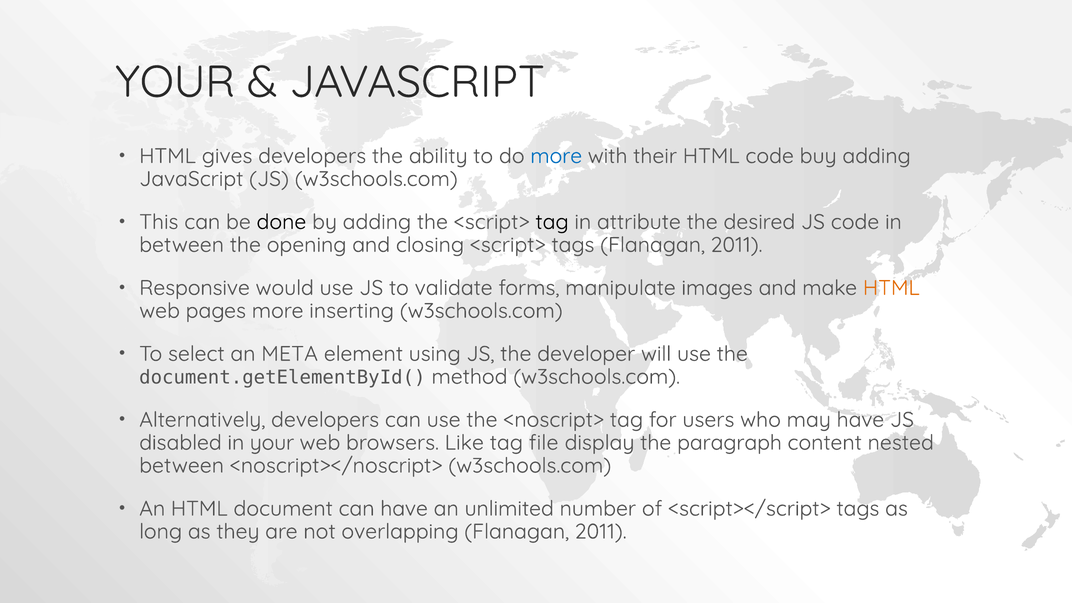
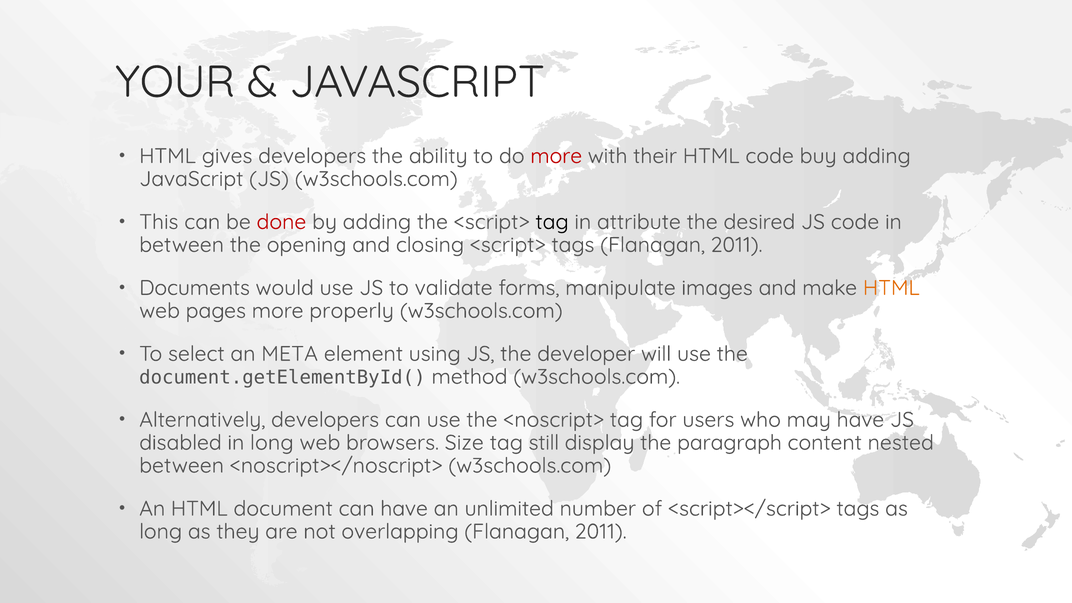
more at (556, 156) colour: blue -> red
done colour: black -> red
Responsive: Responsive -> Documents
inserting: inserting -> properly
in your: your -> long
Like: Like -> Size
file: file -> still
